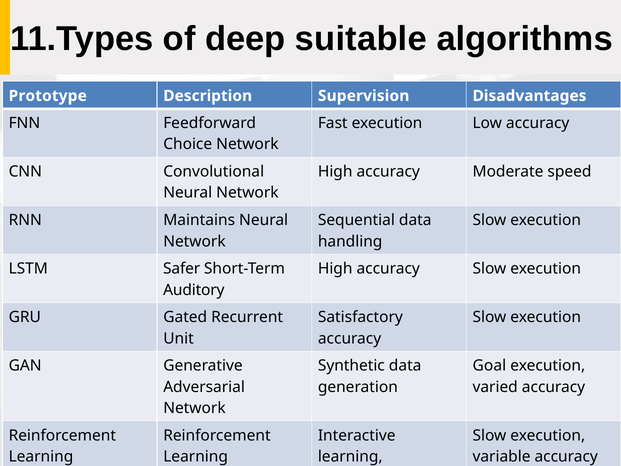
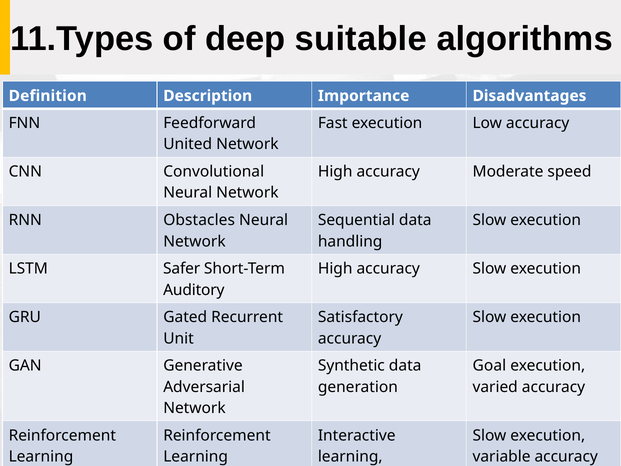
Prototype: Prototype -> Definition
Supervision: Supervision -> Importance
Choice: Choice -> United
Maintains: Maintains -> Obstacles
